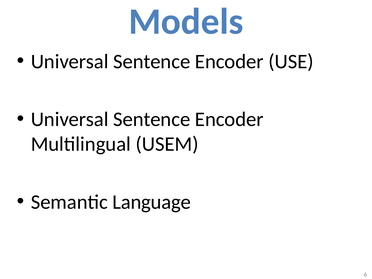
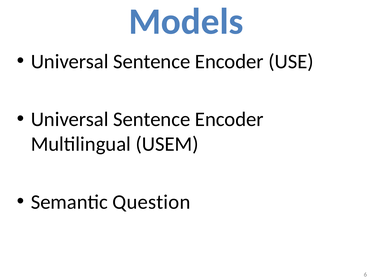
Language: Language -> Question
